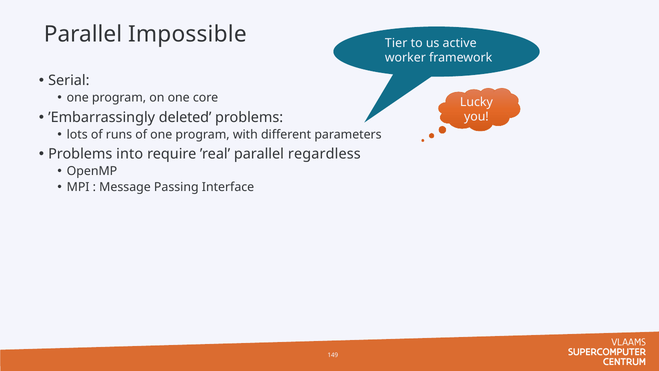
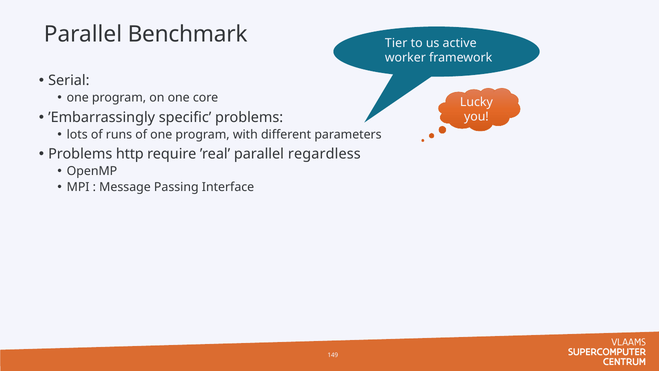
Impossible: Impossible -> Benchmark
deleted: deleted -> specific
into: into -> http
